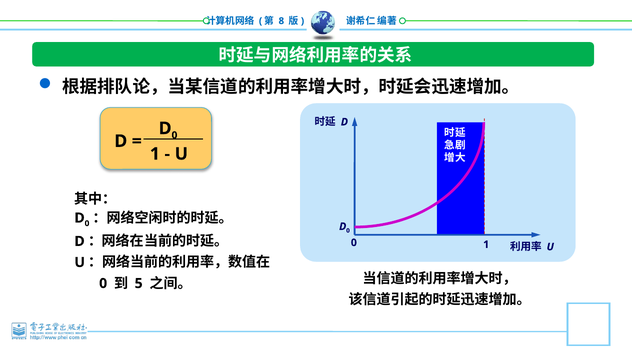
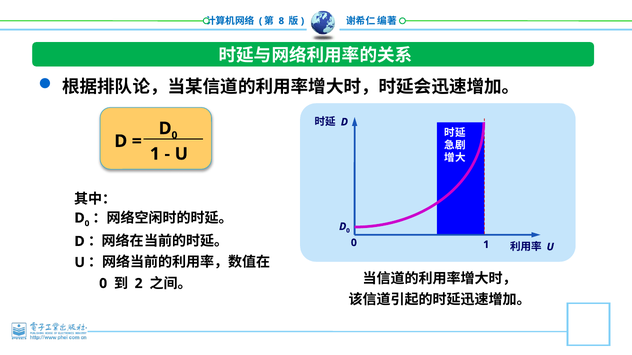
5: 5 -> 2
